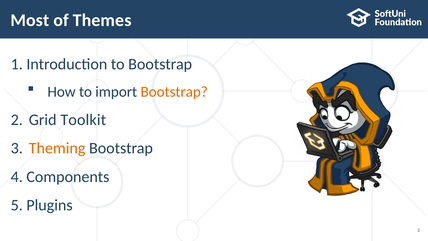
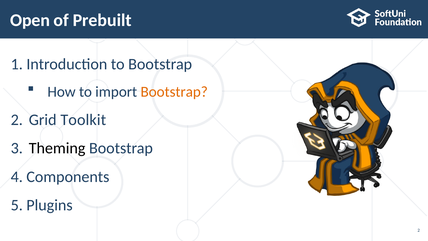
Most: Most -> Open
Themes: Themes -> Prebuilt
Theming colour: orange -> black
